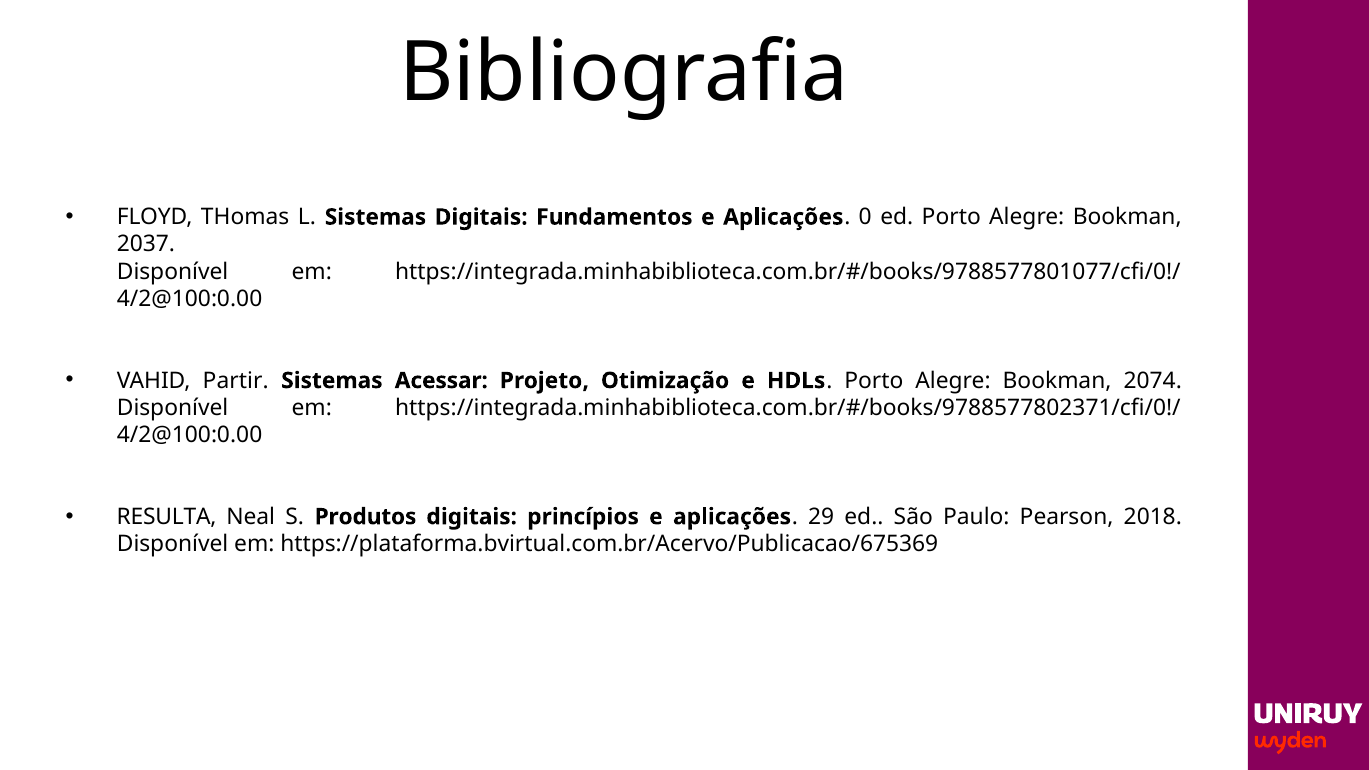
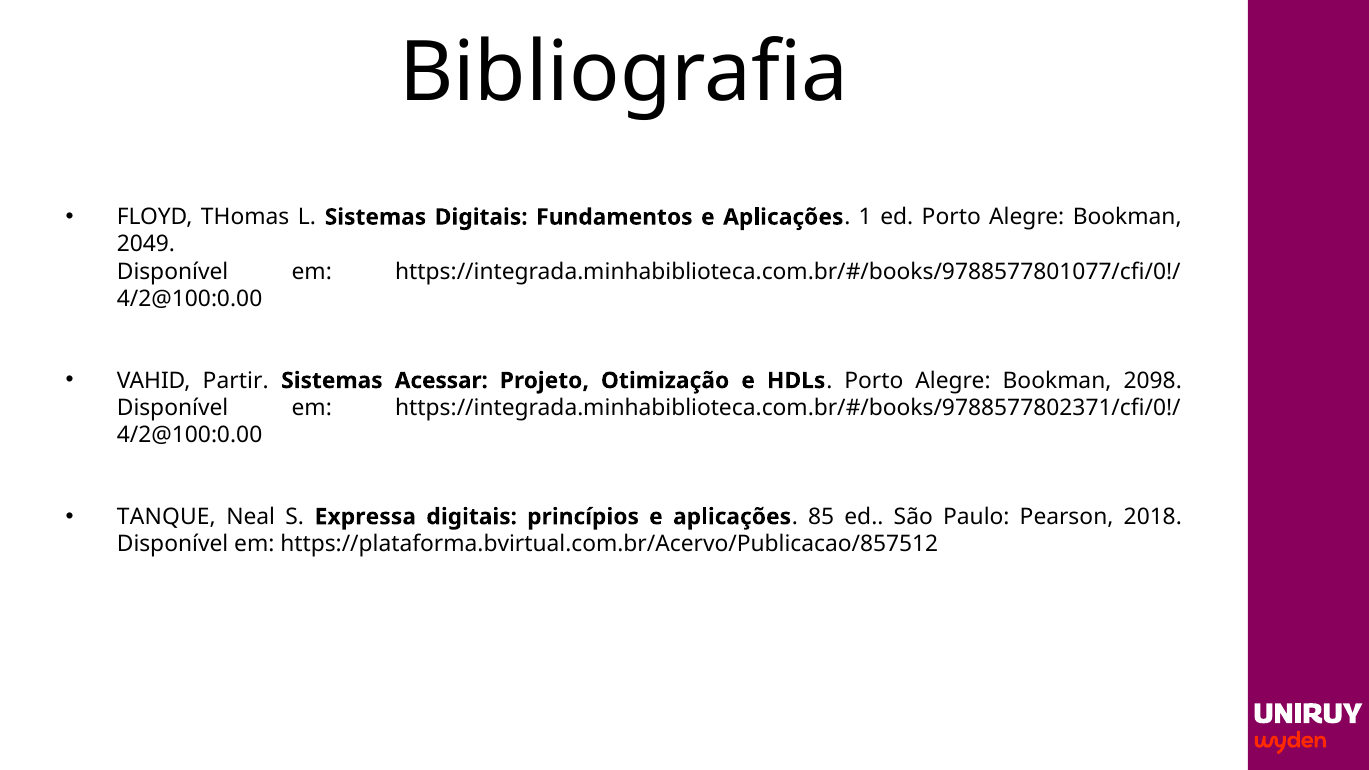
0: 0 -> 1
2037: 2037 -> 2049
2074: 2074 -> 2098
RESULTA: RESULTA -> TANQUE
Produtos: Produtos -> Expressa
29: 29 -> 85
https://plataforma.bvirtual.com.br/Acervo/Publicacao/675369: https://plataforma.bvirtual.com.br/Acervo/Publicacao/675369 -> https://plataforma.bvirtual.com.br/Acervo/Publicacao/857512
